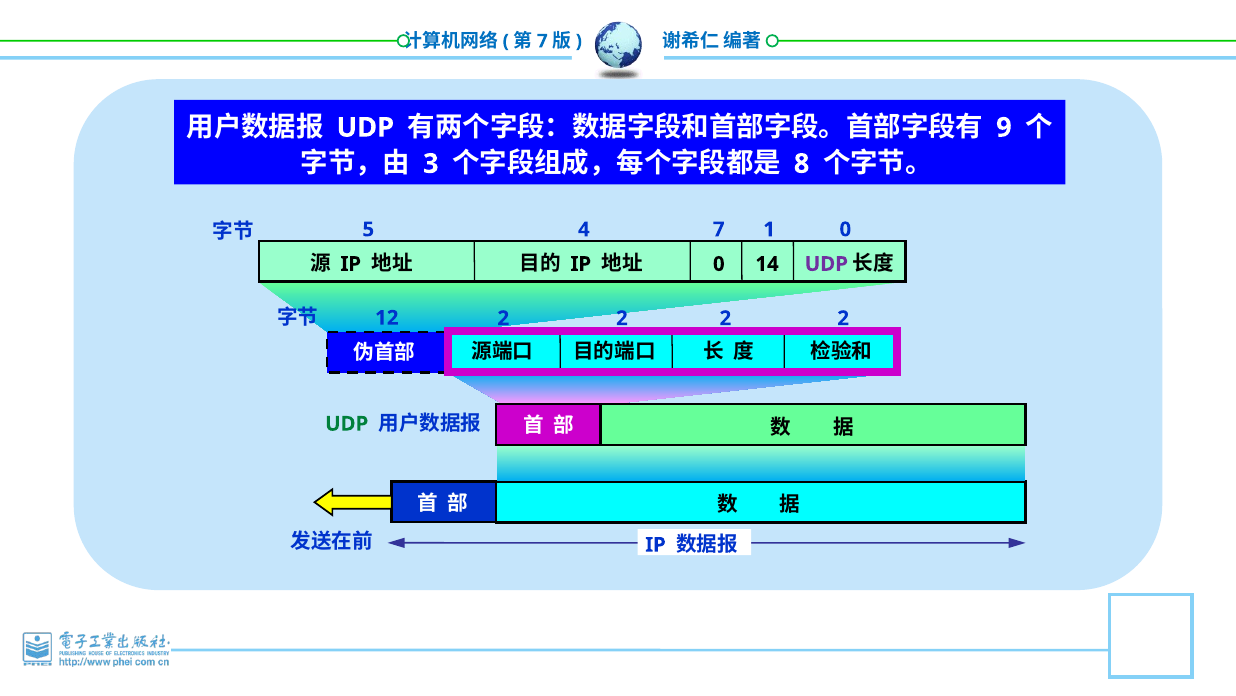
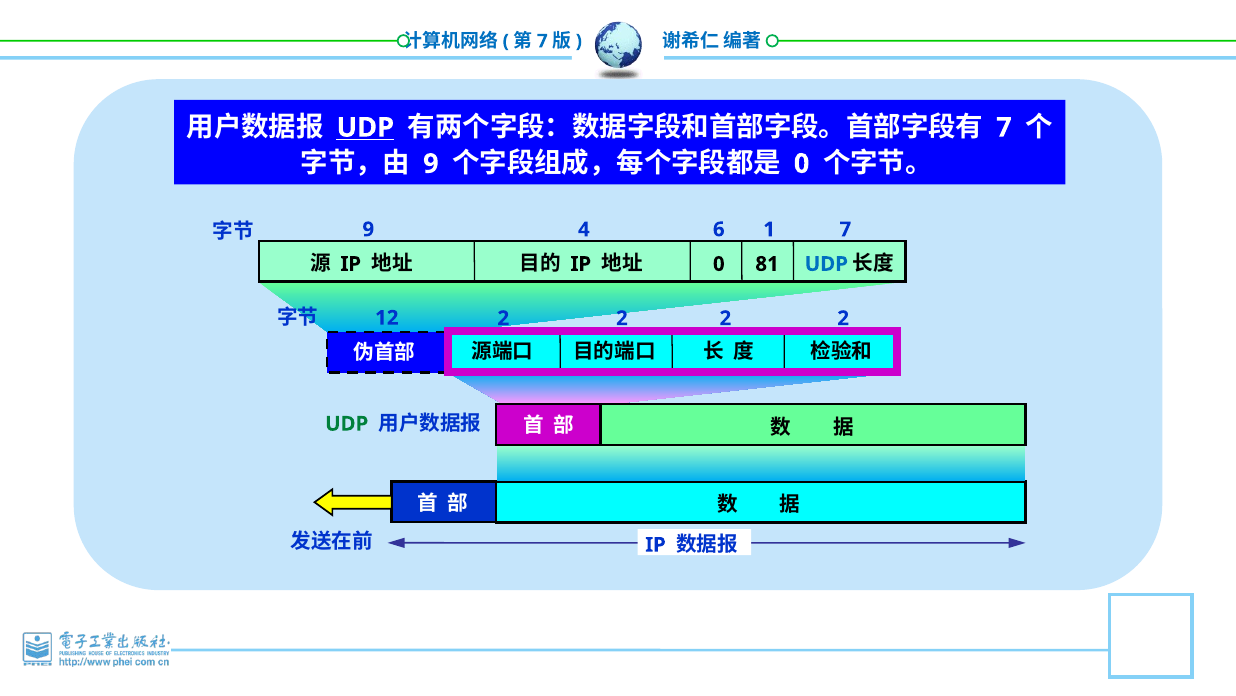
UDP at (365, 127) underline: none -> present
9 at (1004, 127): 9 -> 7
3 at (431, 164): 3 -> 9
8 at (802, 164): 8 -> 0
5 at (368, 229): 5 -> 9
4 7: 7 -> 6
1 0: 0 -> 7
14: 14 -> 81
UDP at (826, 264) colour: purple -> blue
